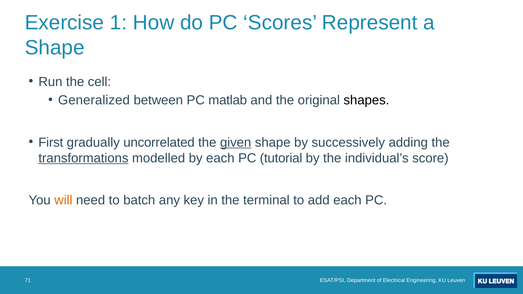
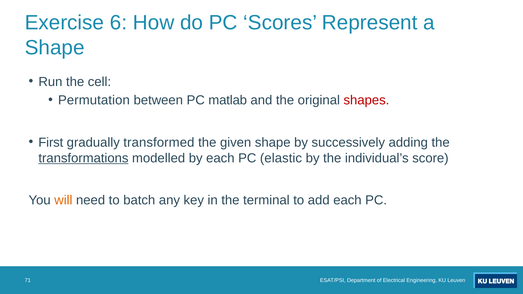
1: 1 -> 6
Generalized: Generalized -> Permutation
shapes colour: black -> red
uncorrelated: uncorrelated -> transformed
given underline: present -> none
tutorial: tutorial -> elastic
